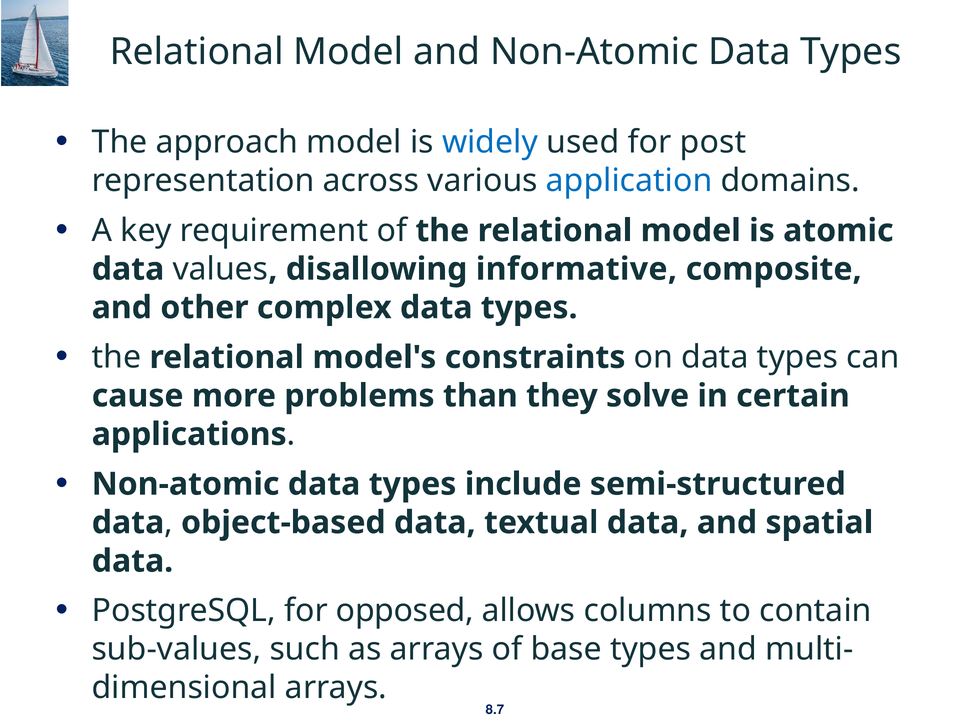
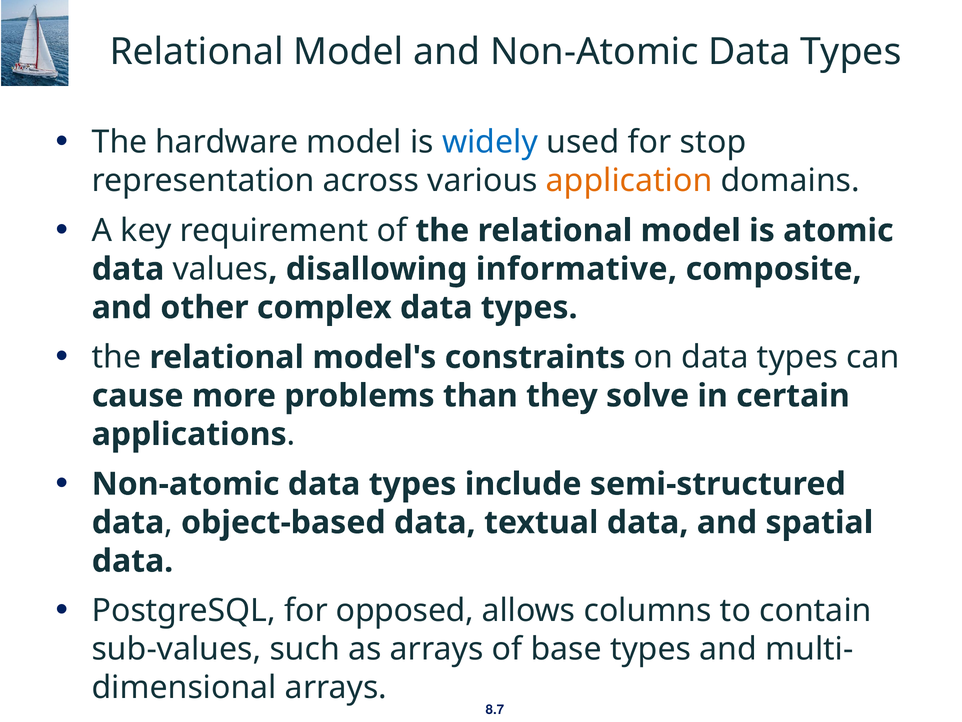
approach: approach -> hardware
post: post -> stop
application colour: blue -> orange
